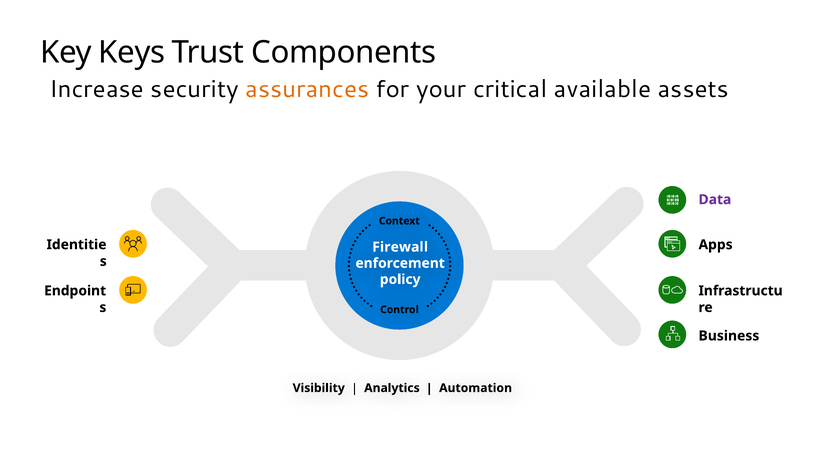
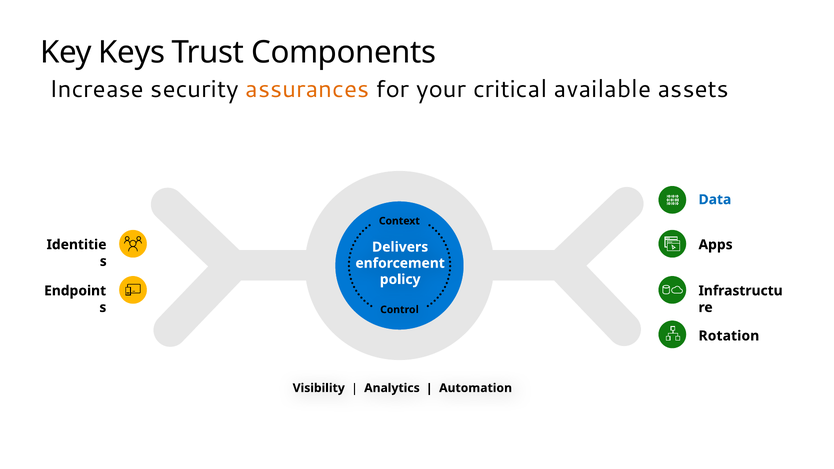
Data colour: purple -> blue
Firewall: Firewall -> Delivers
Business: Business -> Rotation
